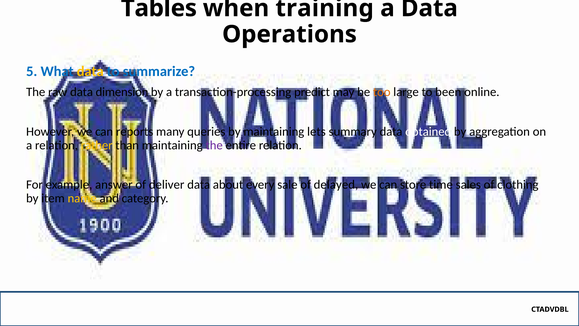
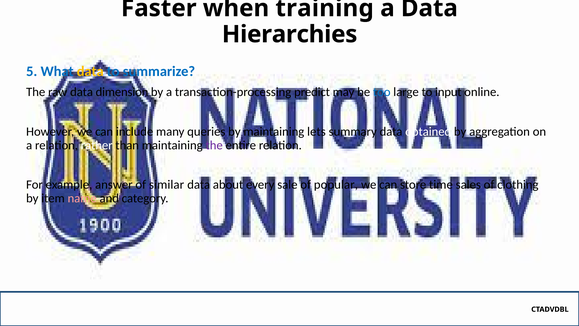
Tables: Tables -> Faster
Operations: Operations -> Hierarchies
too colour: orange -> blue
been: been -> input
reports: reports -> include
rather colour: yellow -> white
deliver: deliver -> similar
delayed: delayed -> popular
name colour: yellow -> pink
